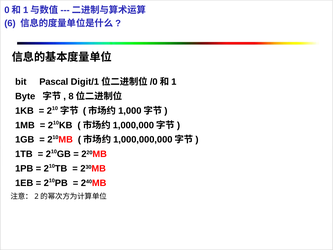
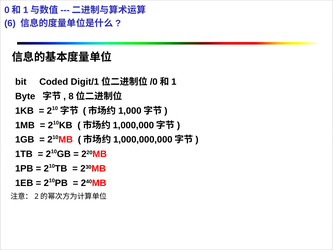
Pascal: Pascal -> Coded
